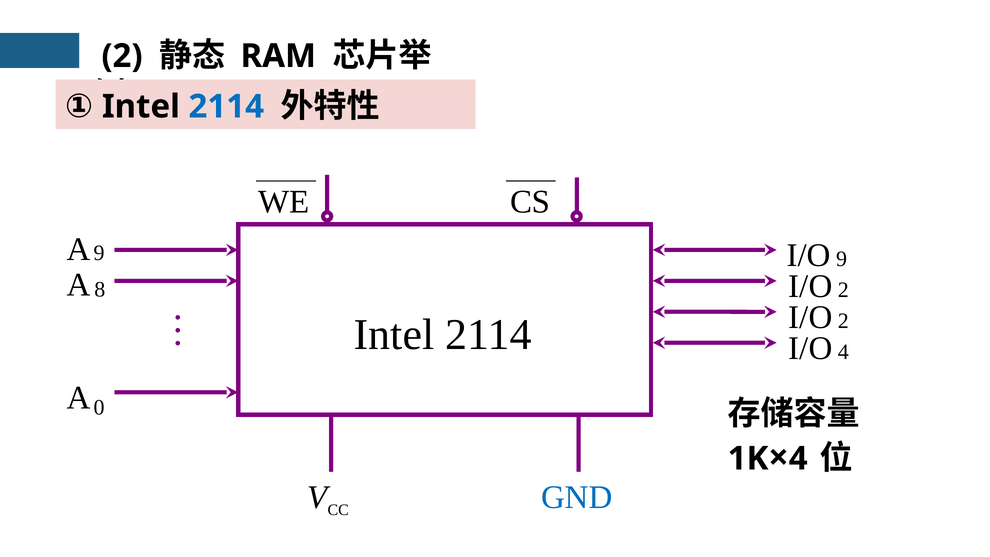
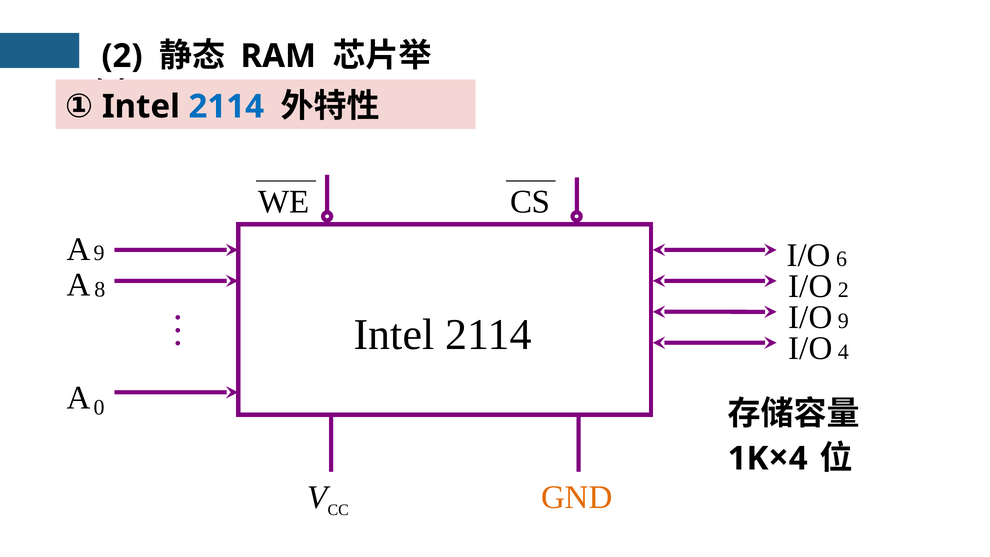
I/O 9: 9 -> 6
2 at (843, 321): 2 -> 9
GND colour: blue -> orange
